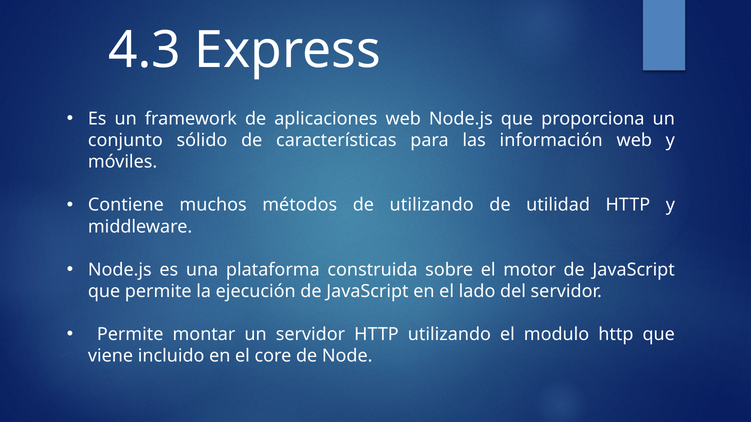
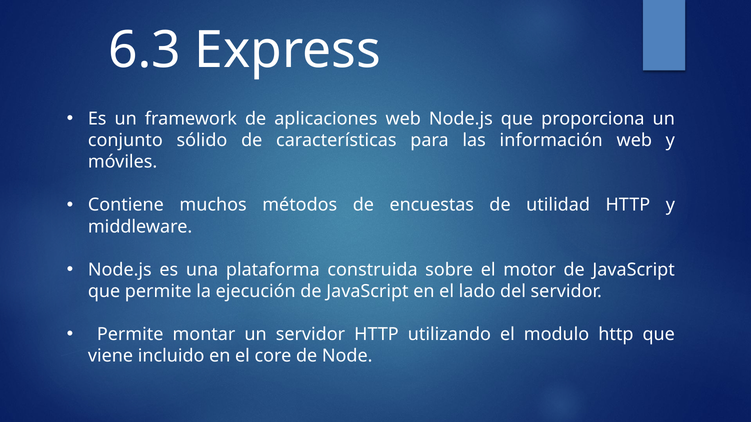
4.3: 4.3 -> 6.3
de utilizando: utilizando -> encuestas
